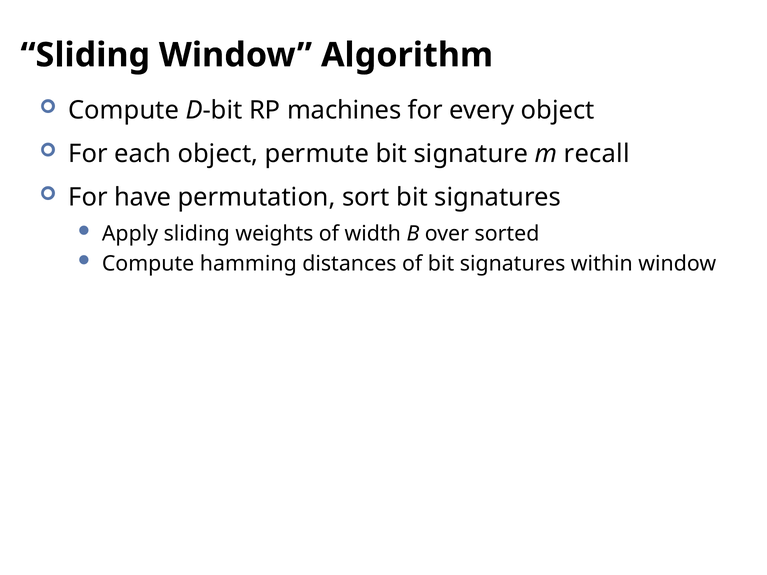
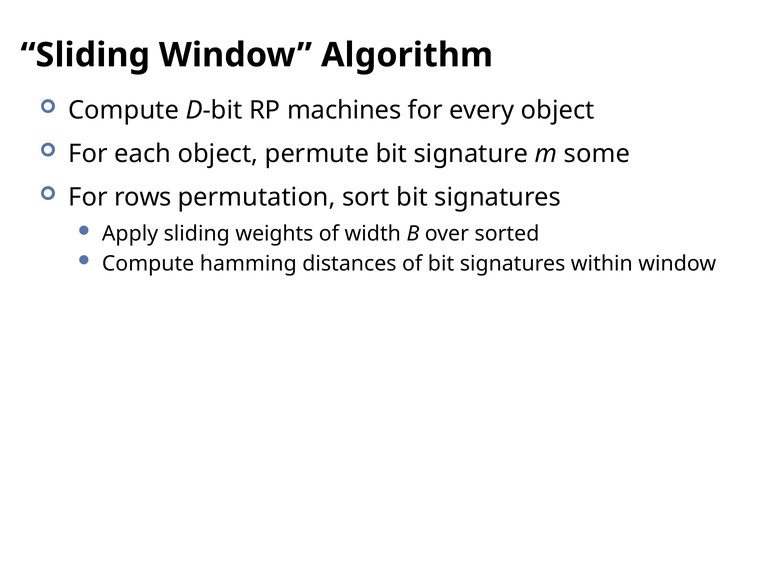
recall: recall -> some
have: have -> rows
